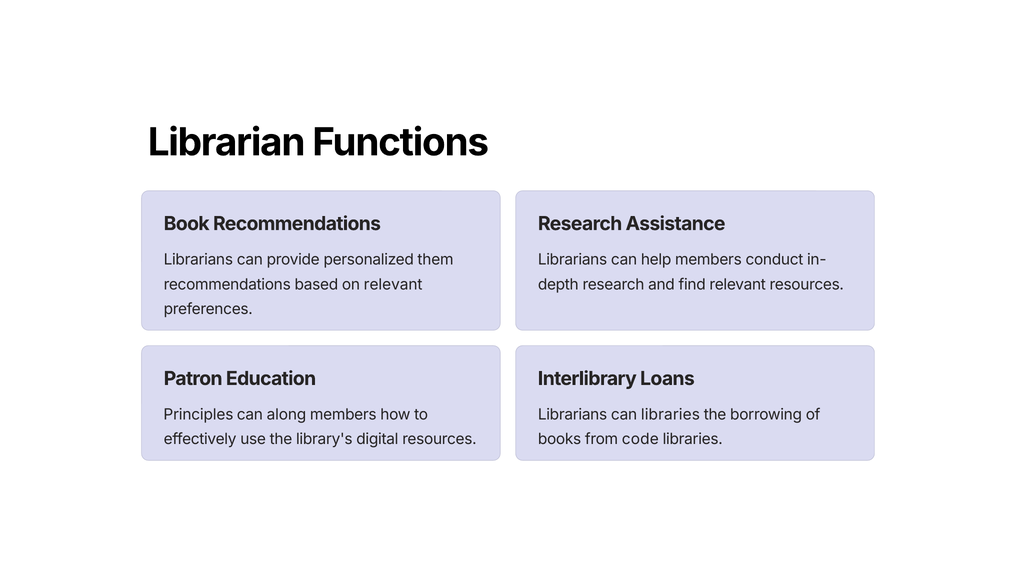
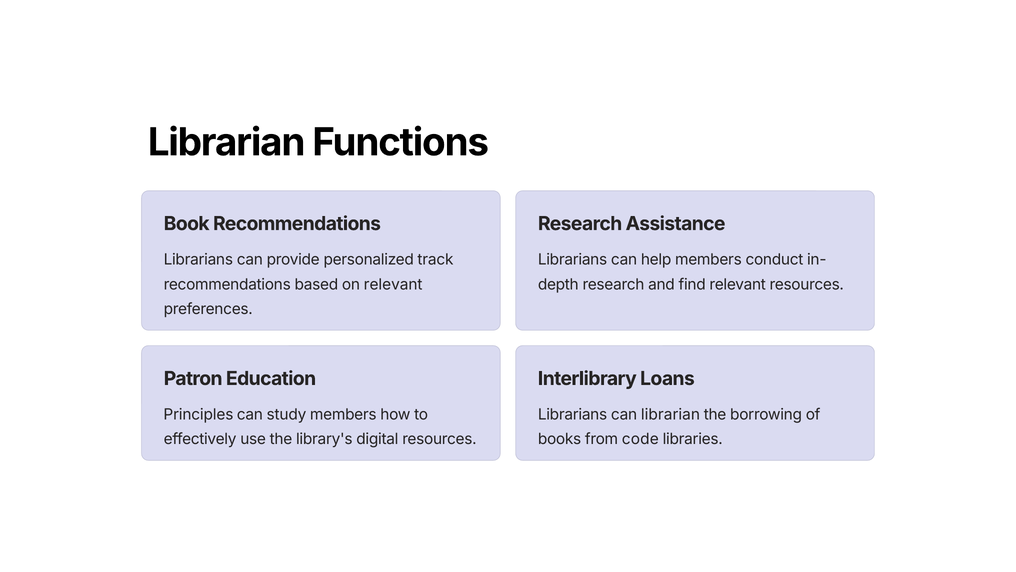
them: them -> track
along: along -> study
can libraries: libraries -> librarian
